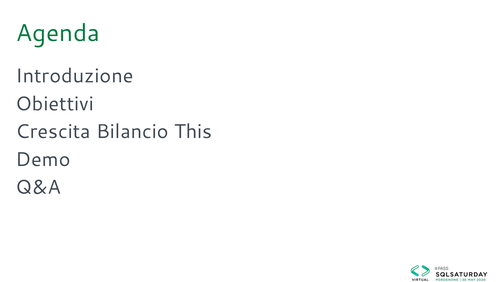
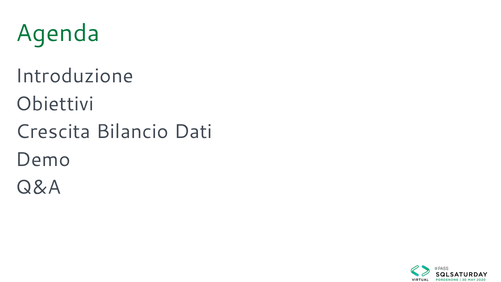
This: This -> Dati
